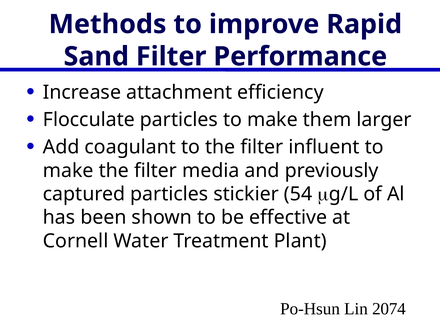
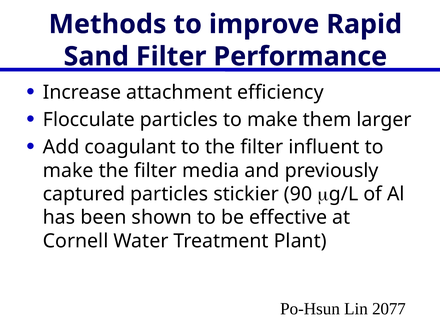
54: 54 -> 90
2074: 2074 -> 2077
